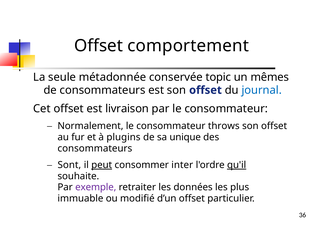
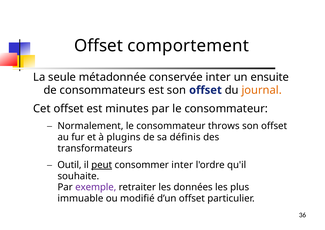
conservée topic: topic -> inter
mêmes: mêmes -> ensuite
journal colour: blue -> orange
livraison: livraison -> minutes
unique: unique -> définis
consommateurs at (95, 148): consommateurs -> transformateurs
Sont: Sont -> Outil
qu'il underline: present -> none
